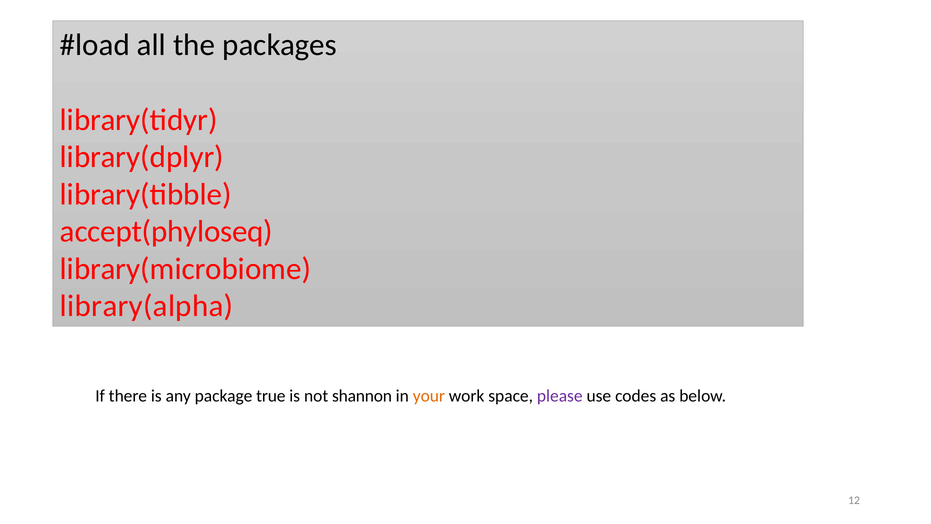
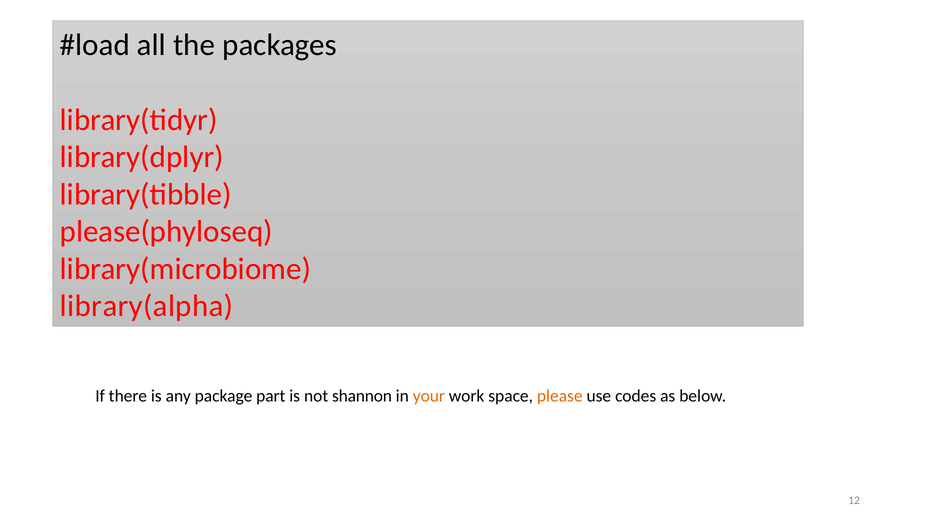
accept(phyloseq: accept(phyloseq -> please(phyloseq
true: true -> part
please colour: purple -> orange
